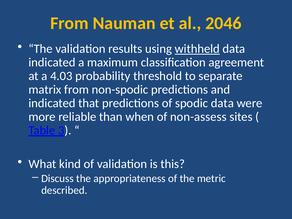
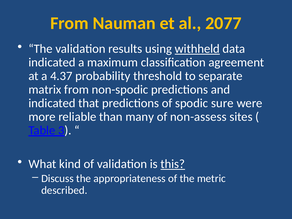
2046: 2046 -> 2077
4.03: 4.03 -> 4.37
spodic data: data -> sure
when: when -> many
this underline: none -> present
